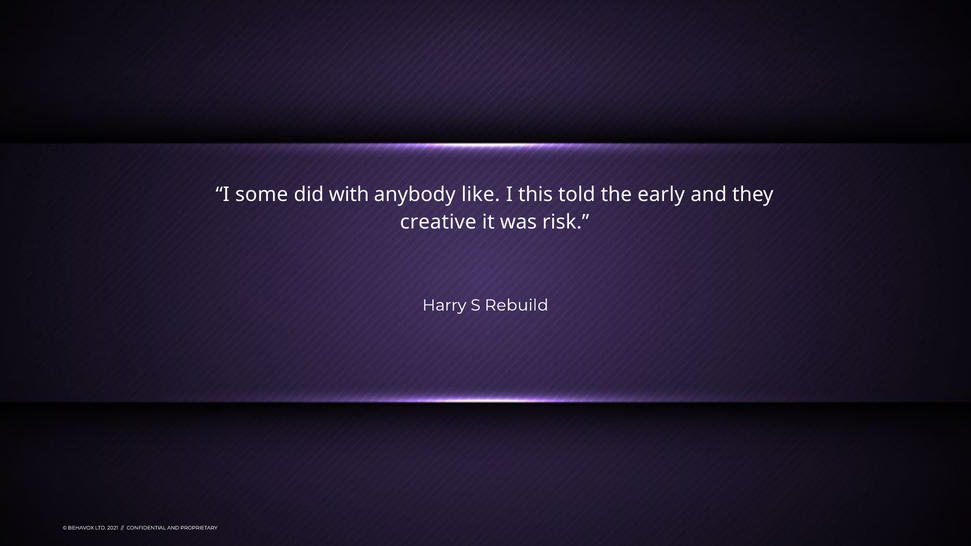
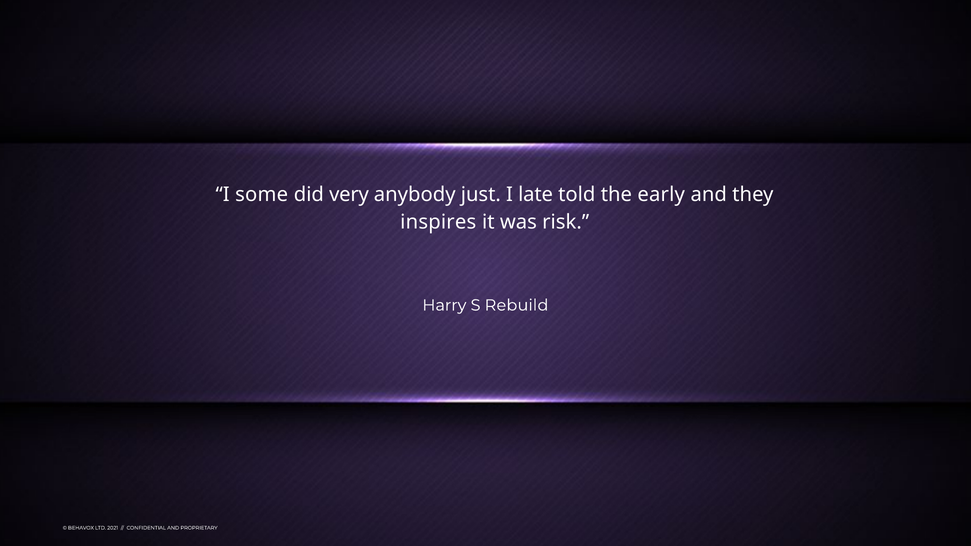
with: with -> very
like: like -> just
this: this -> late
creative: creative -> inspires
